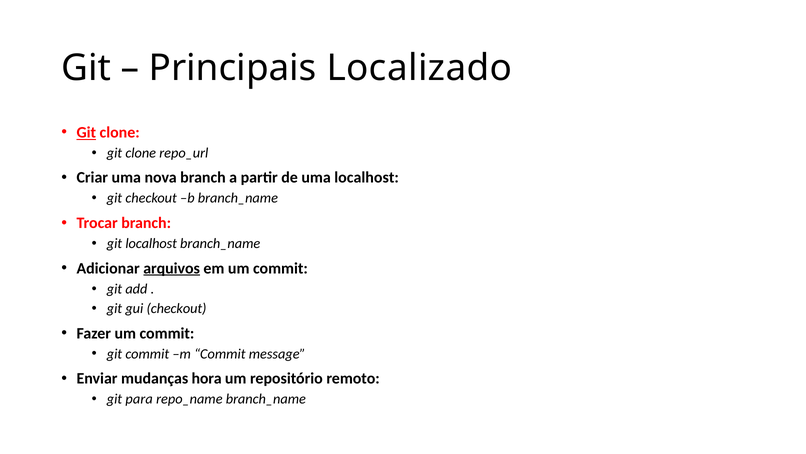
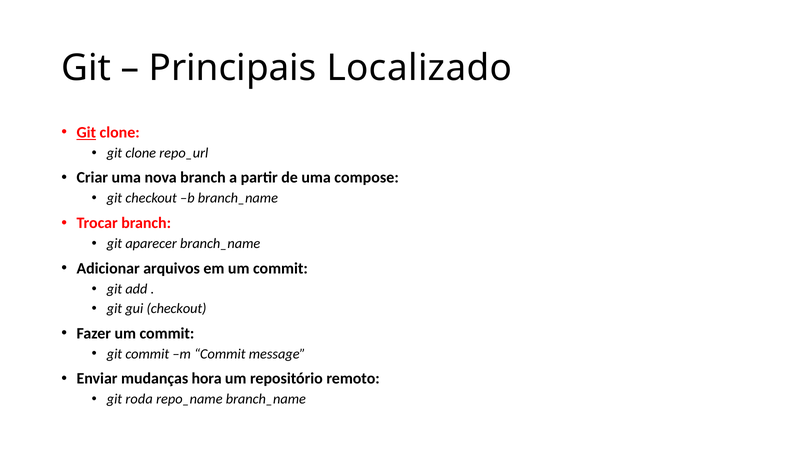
uma localhost: localhost -> compose
git localhost: localhost -> aparecer
arquivos underline: present -> none
para: para -> roda
